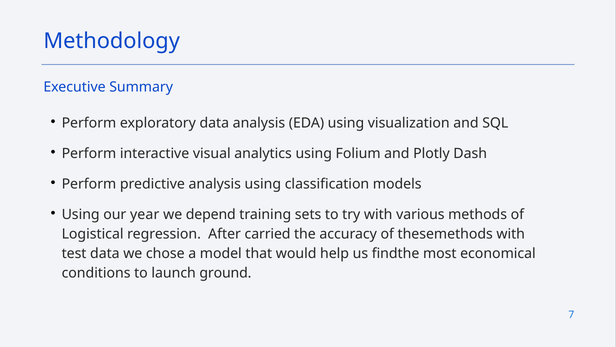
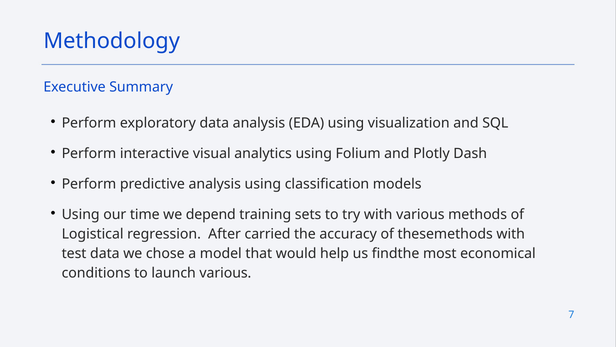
year: year -> time
launch ground: ground -> various
